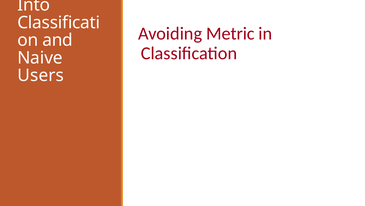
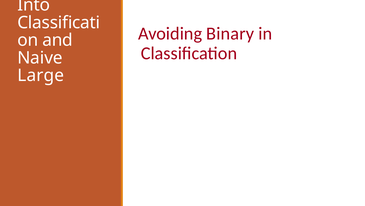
Metric: Metric -> Binary
Users: Users -> Large
